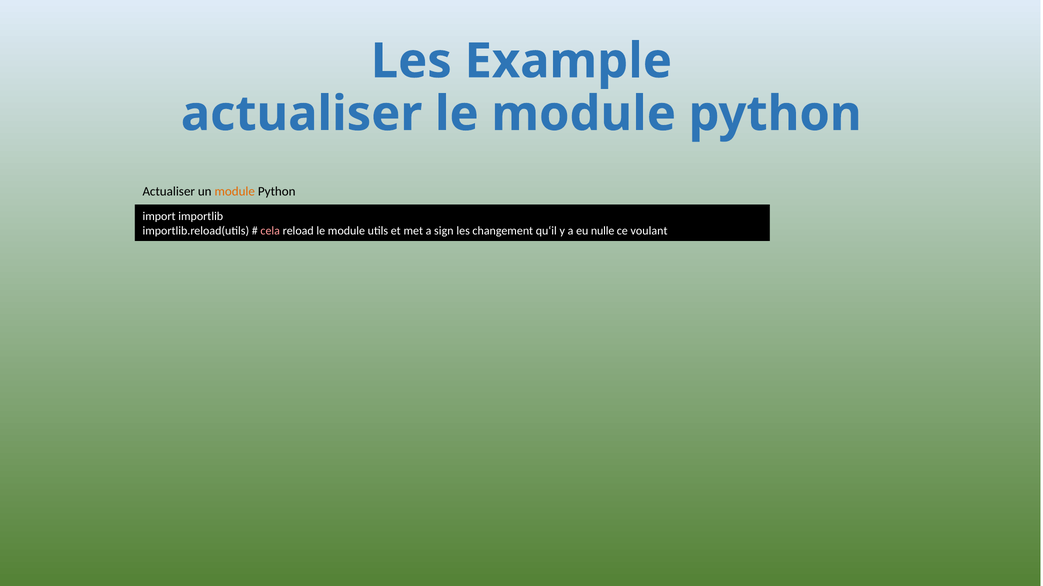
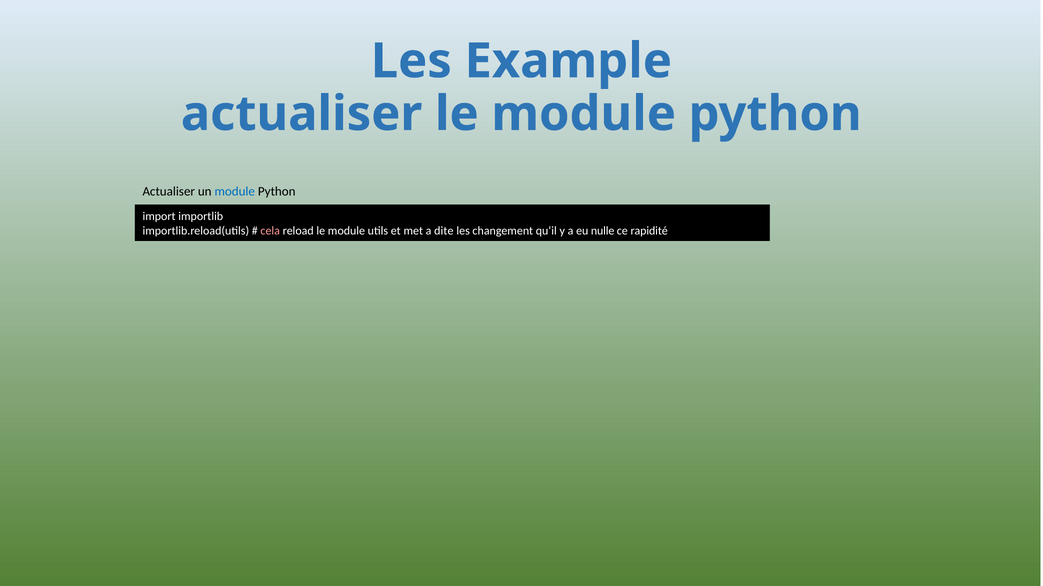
module at (235, 192) colour: orange -> blue
sign: sign -> dite
voulant: voulant -> rapidité
